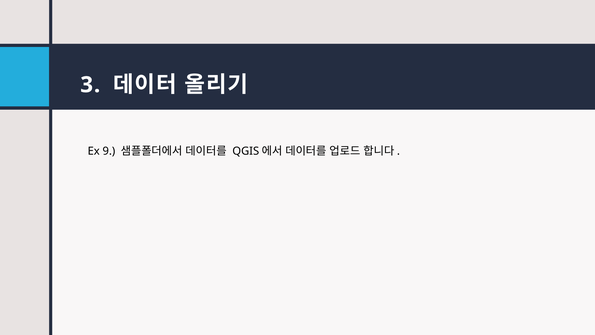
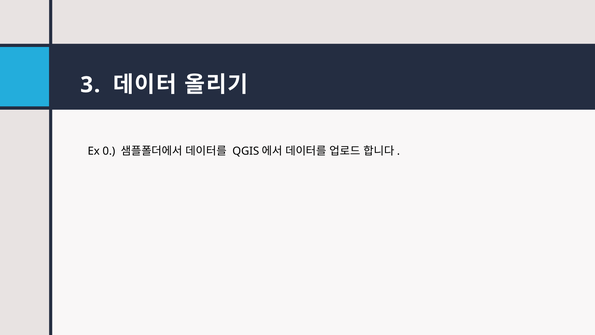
9: 9 -> 0
